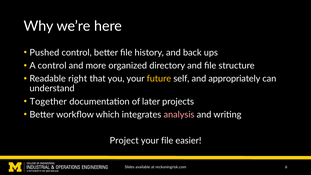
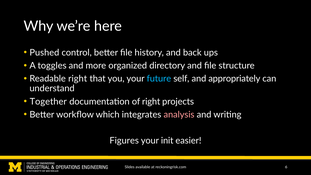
A control: control -> toggles
future colour: yellow -> light blue
of later: later -> right
Project: Project -> Figures
your file: file -> init
